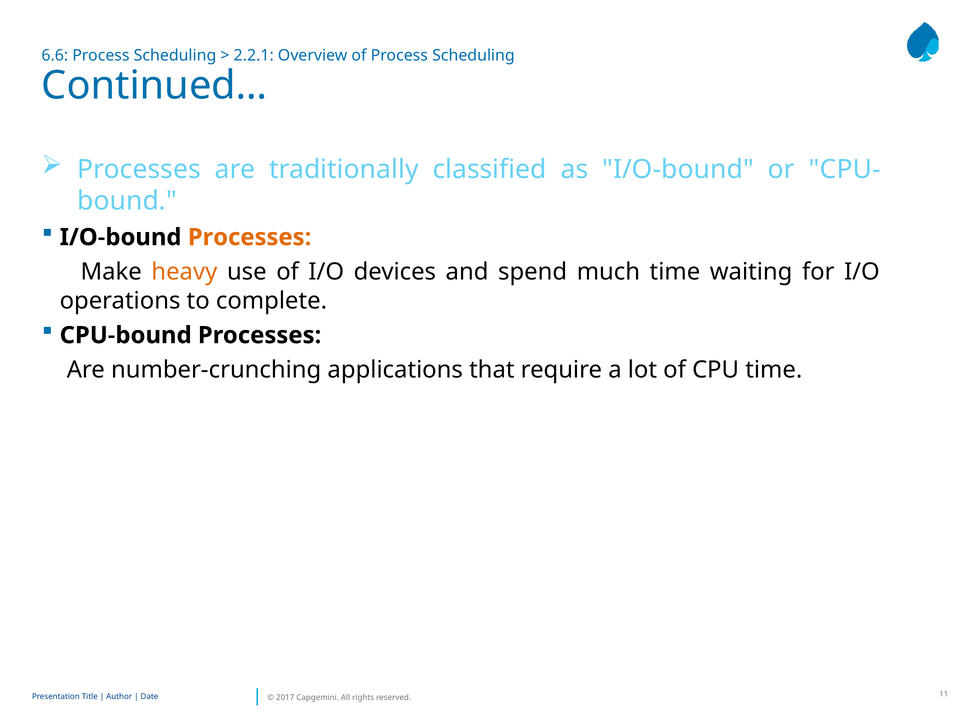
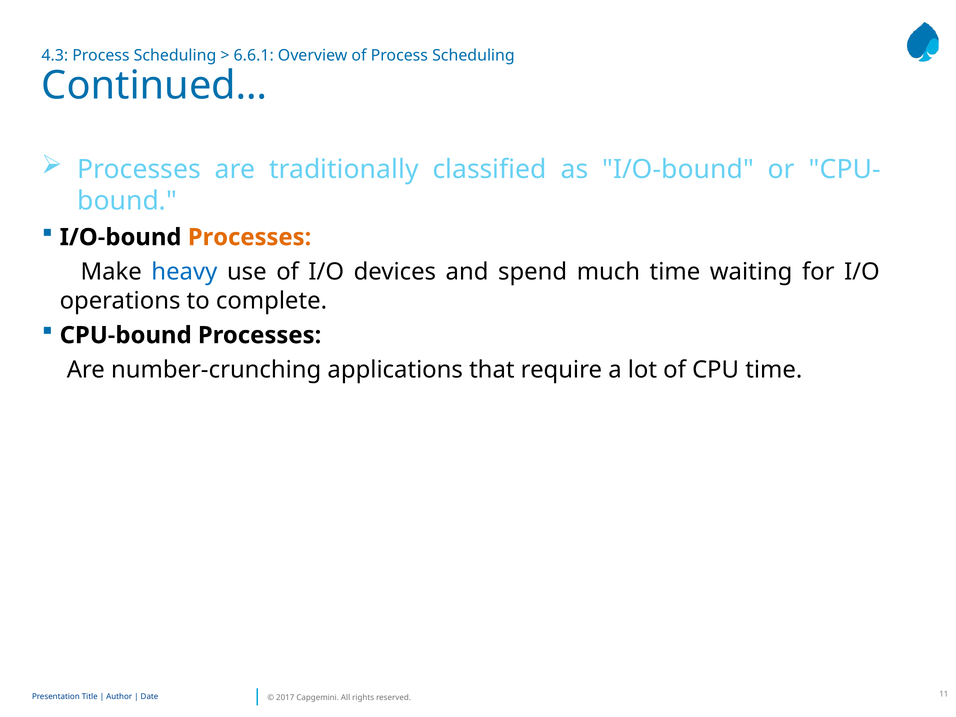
6.6: 6.6 -> 4.3
2.2.1: 2.2.1 -> 6.6.1
heavy colour: orange -> blue
